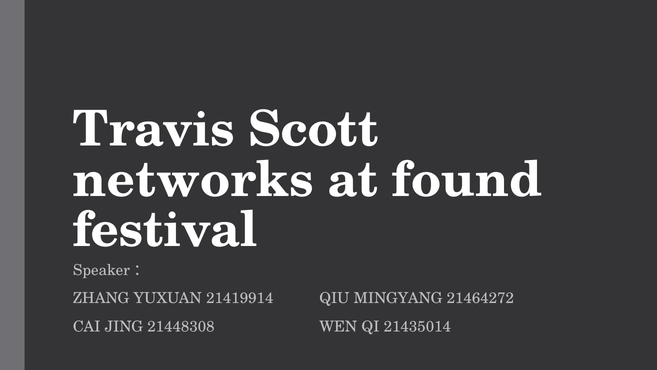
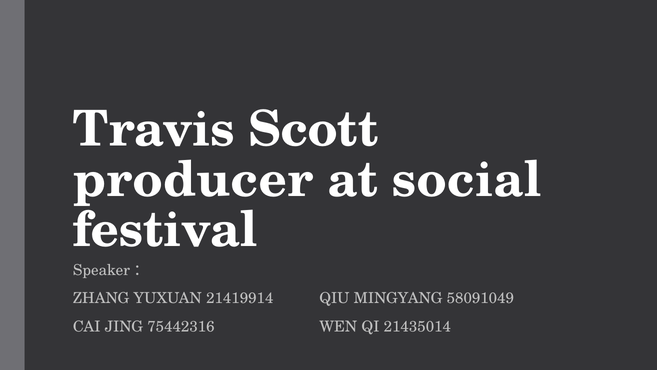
networks: networks -> producer
found: found -> social
21464272: 21464272 -> 58091049
21448308: 21448308 -> 75442316
